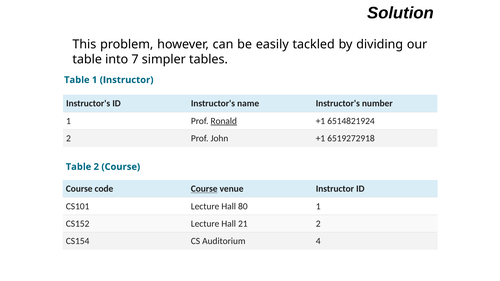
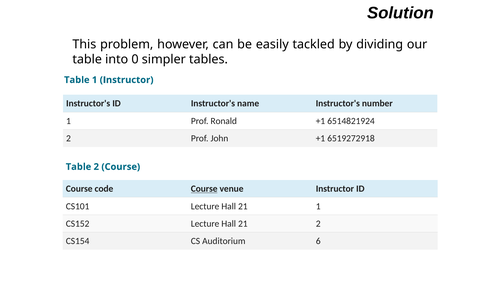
7: 7 -> 0
Ronald underline: present -> none
CS101 Lecture Hall 80: 80 -> 21
4: 4 -> 6
